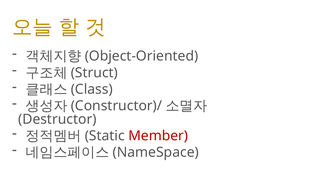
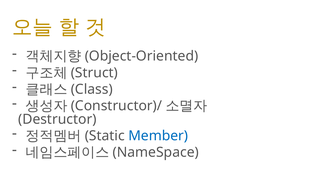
Member colour: red -> blue
